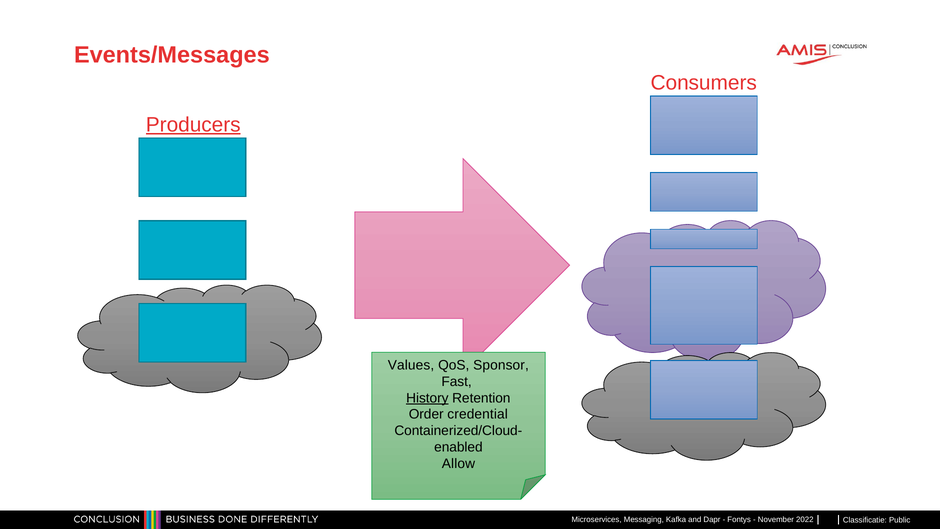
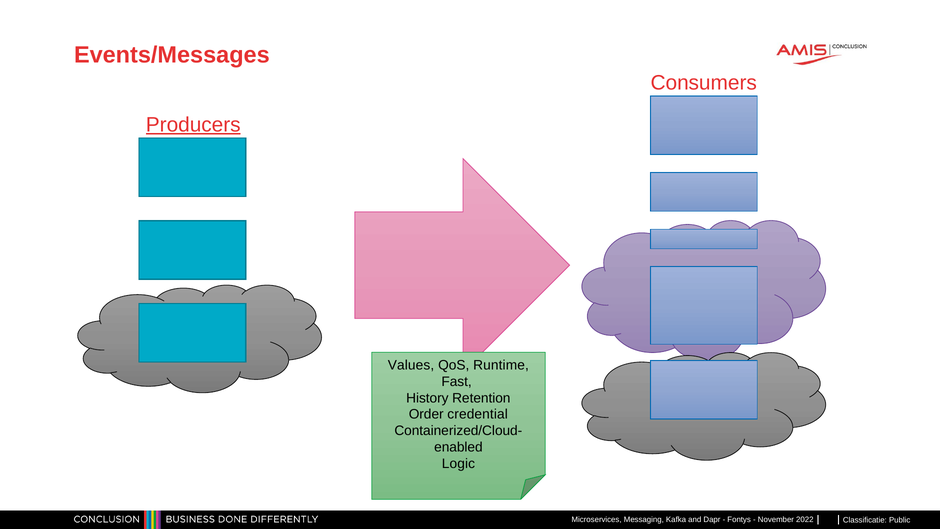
Sponsor: Sponsor -> Runtime
History underline: present -> none
Allow: Allow -> Logic
